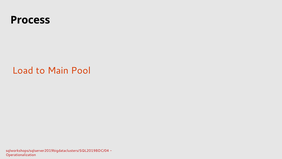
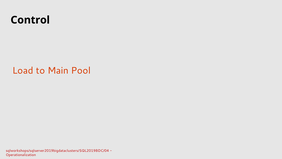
Process: Process -> Control
